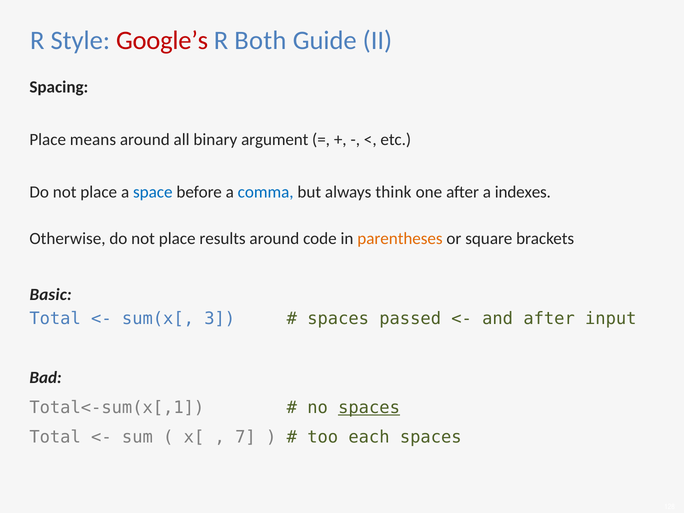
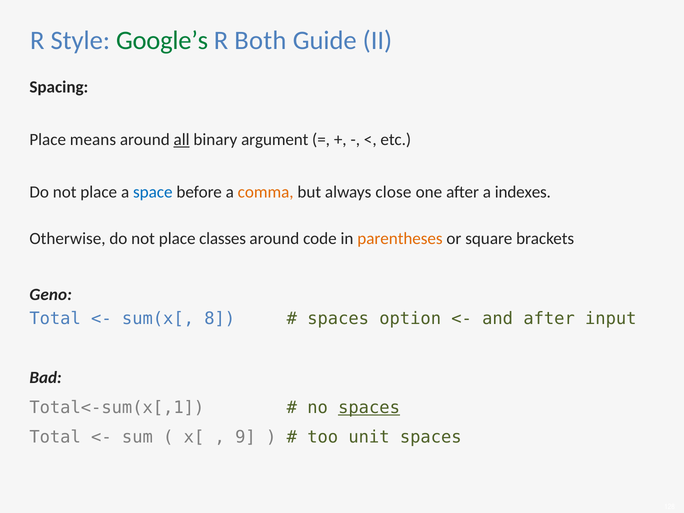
Google’s colour: red -> green
all underline: none -> present
comma colour: blue -> orange
think: think -> close
results: results -> classes
Basic: Basic -> Geno
3: 3 -> 8
passed: passed -> option
7: 7 -> 9
each: each -> unit
